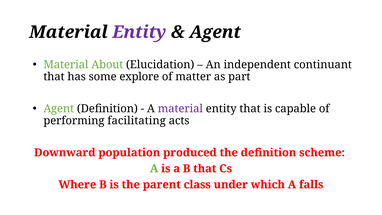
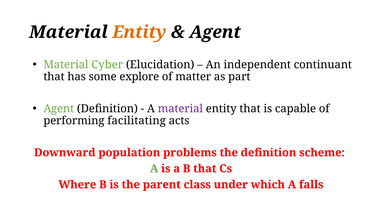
Entity at (139, 32) colour: purple -> orange
About: About -> Cyber
produced: produced -> problems
